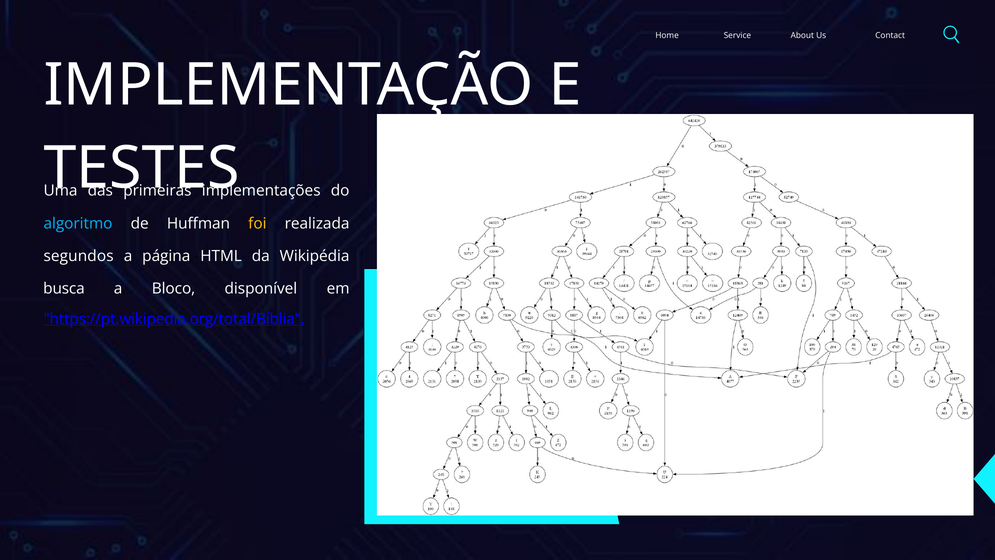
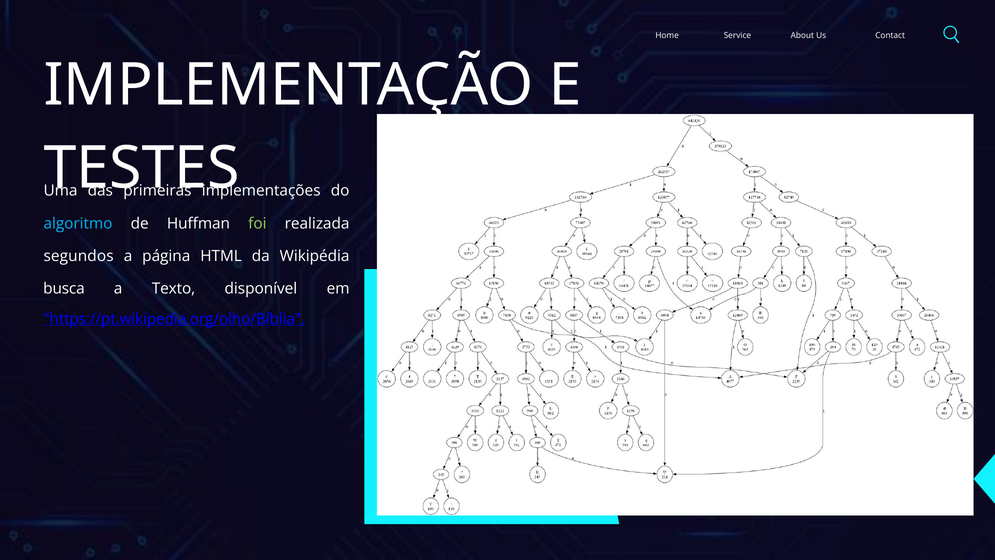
foi colour: yellow -> light green
Bloco: Bloco -> Texto
https://pt.wikipedia.org/total/Bíblia: https://pt.wikipedia.org/total/Bíblia -> https://pt.wikipedia.org/olho/Bíblia
